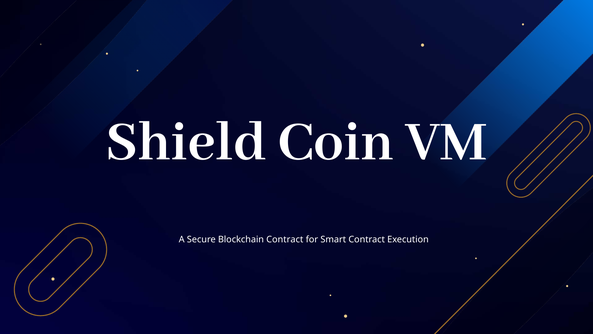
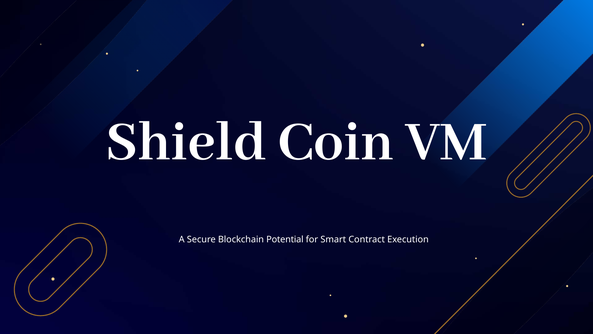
Blockchain Contract: Contract -> Potential
